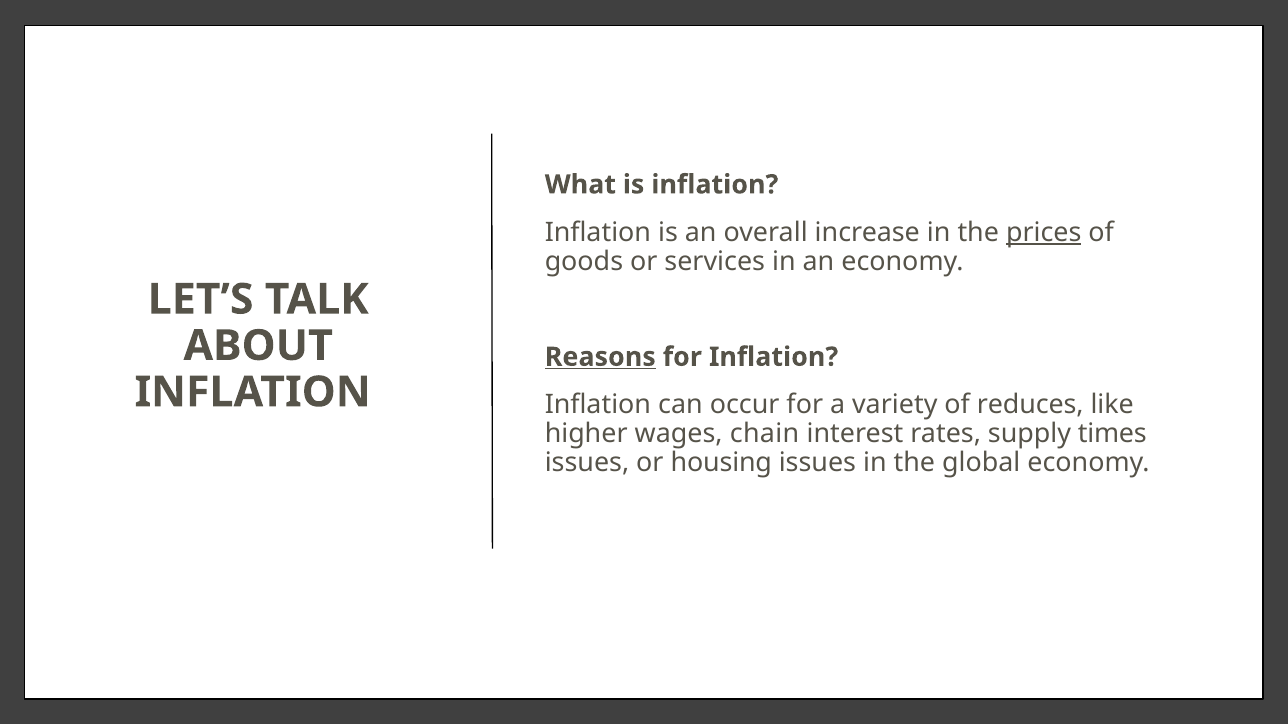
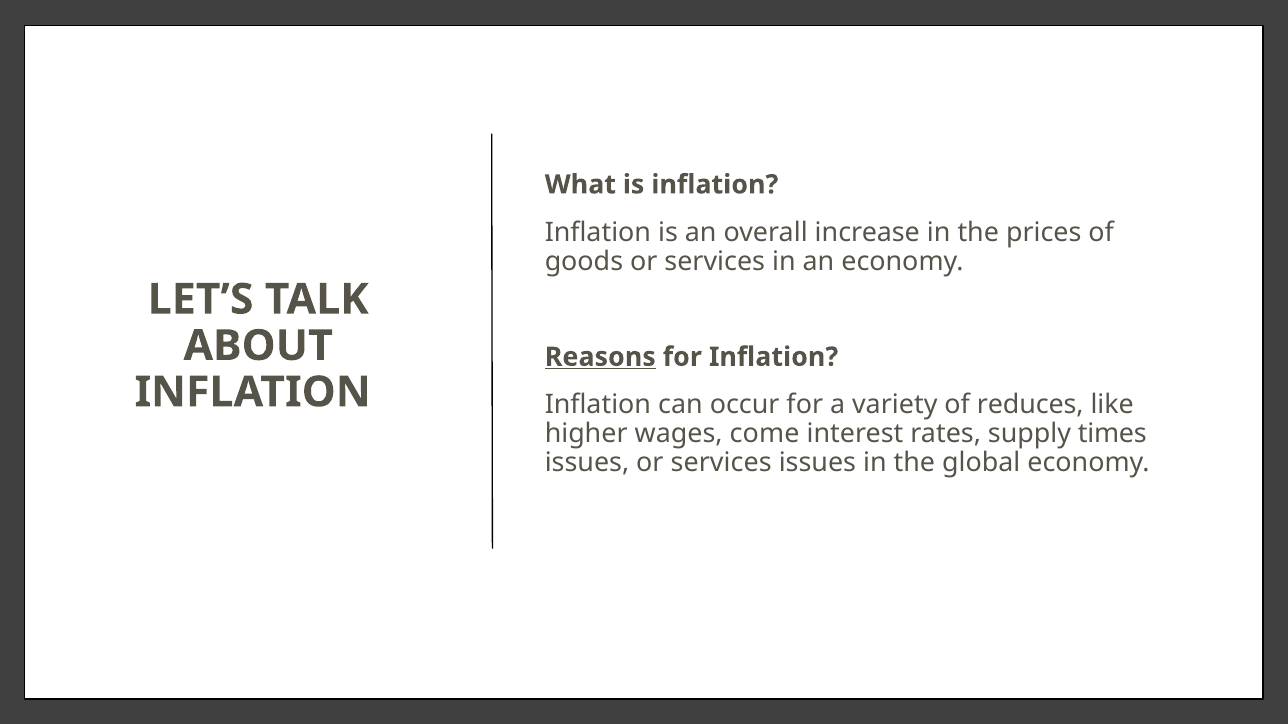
prices underline: present -> none
chain: chain -> come
issues or housing: housing -> services
